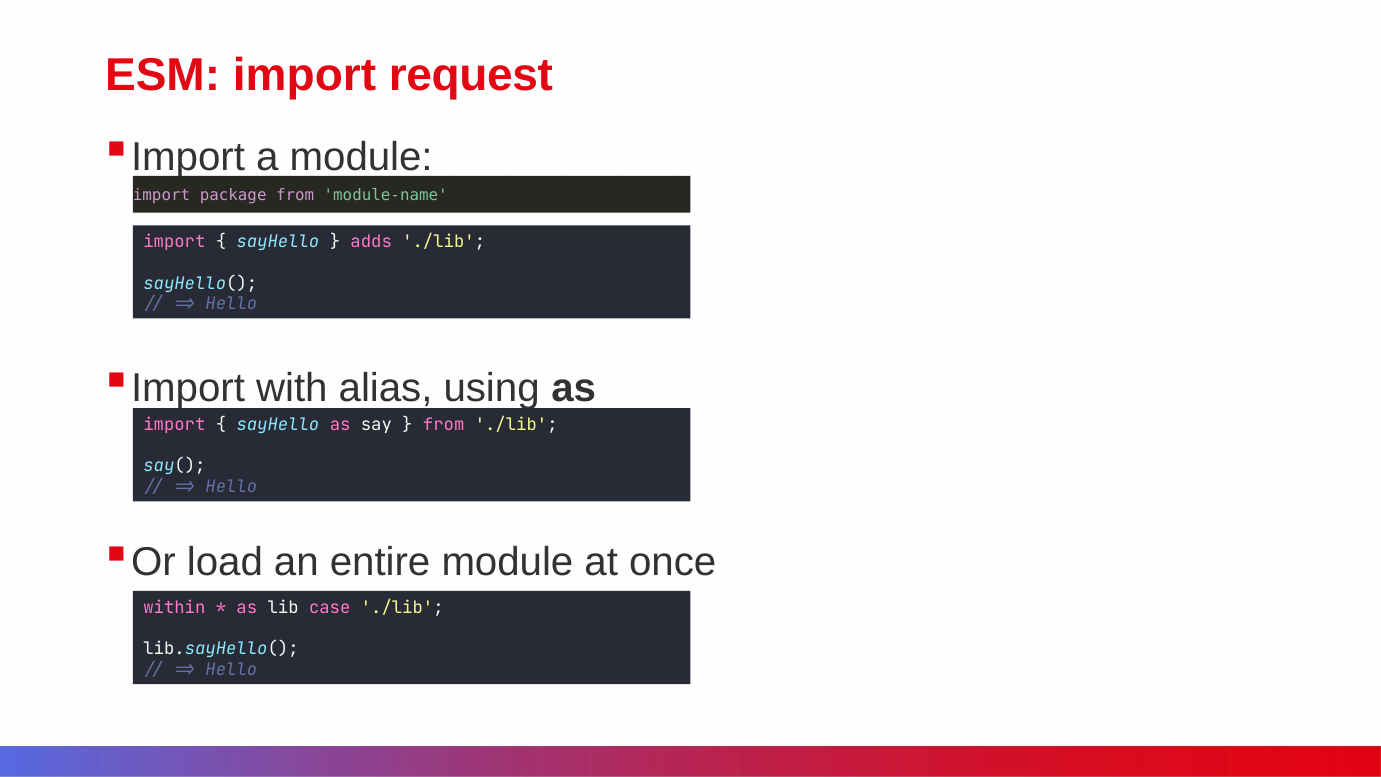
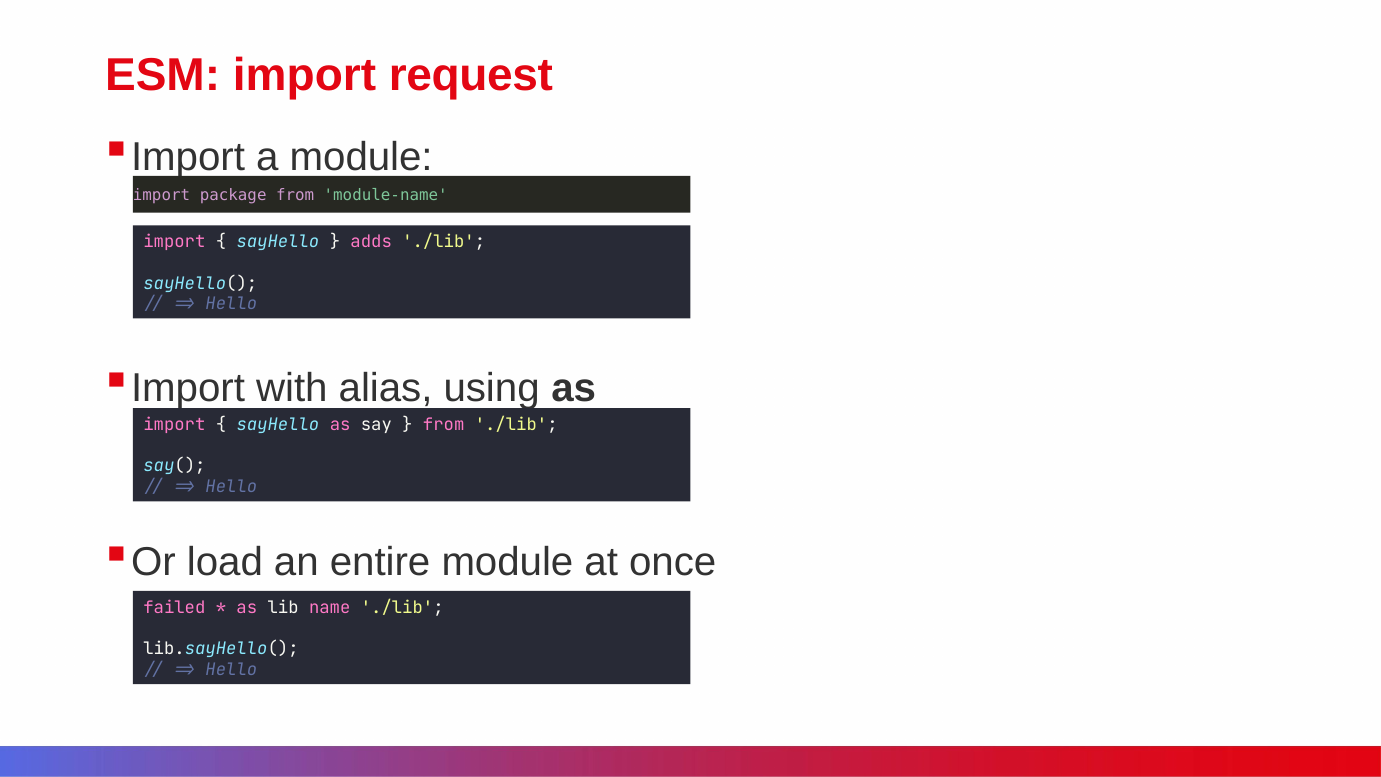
within: within -> failed
case: case -> name
